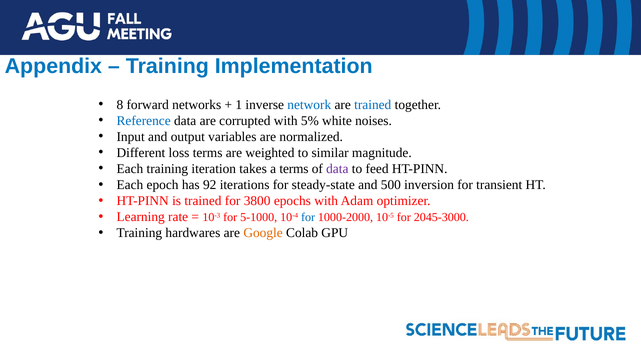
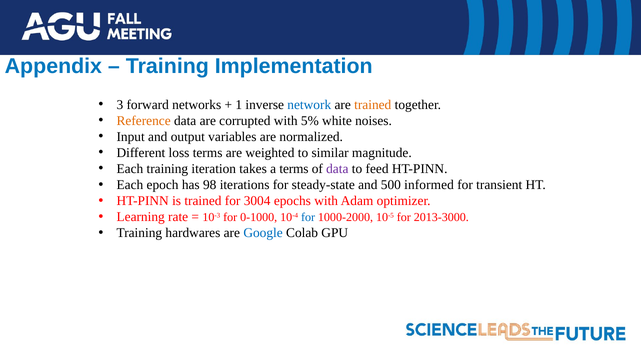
8: 8 -> 3
trained at (373, 104) colour: blue -> orange
Reference colour: blue -> orange
92: 92 -> 98
inversion: inversion -> informed
3800: 3800 -> 3004
5-1000: 5-1000 -> 0-1000
2045-3000: 2045-3000 -> 2013-3000
Google colour: orange -> blue
